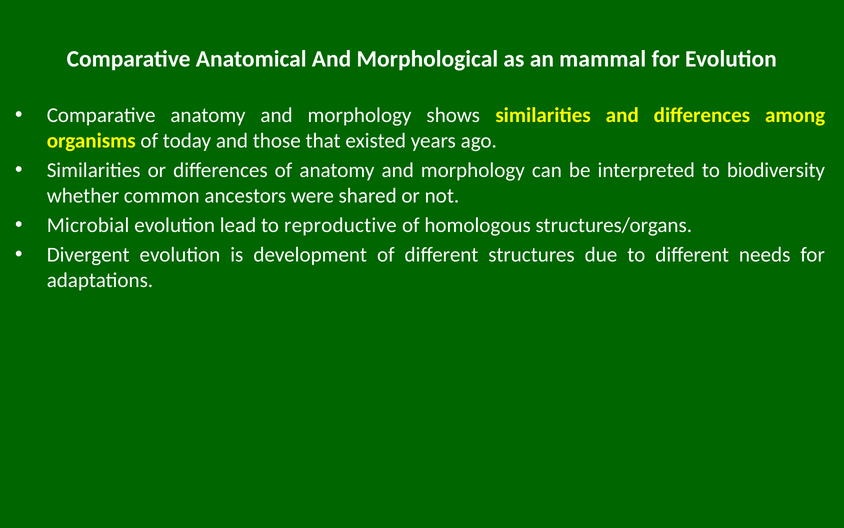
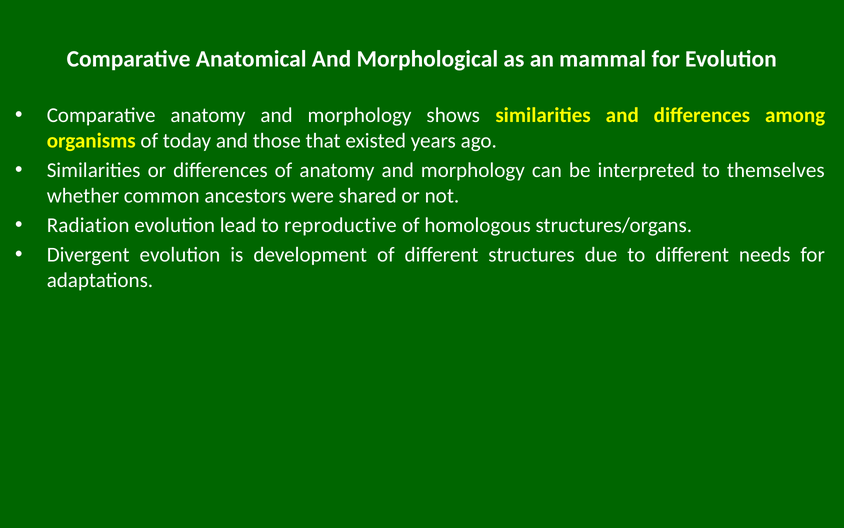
biodiversity: biodiversity -> themselves
Microbial: Microbial -> Radiation
